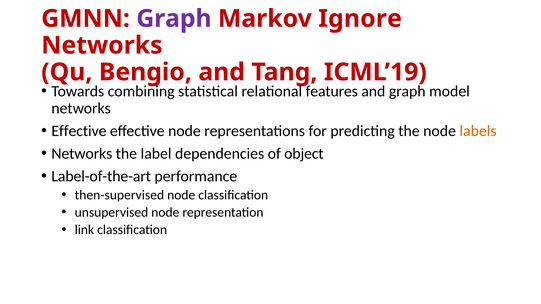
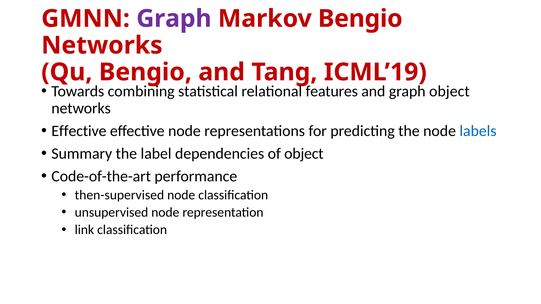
Markov Ignore: Ignore -> Bengio
model at (449, 91): model -> object
labels colour: orange -> blue
Networks at (82, 154): Networks -> Summary
Label-of-the-art: Label-of-the-art -> Code-of-the-art
